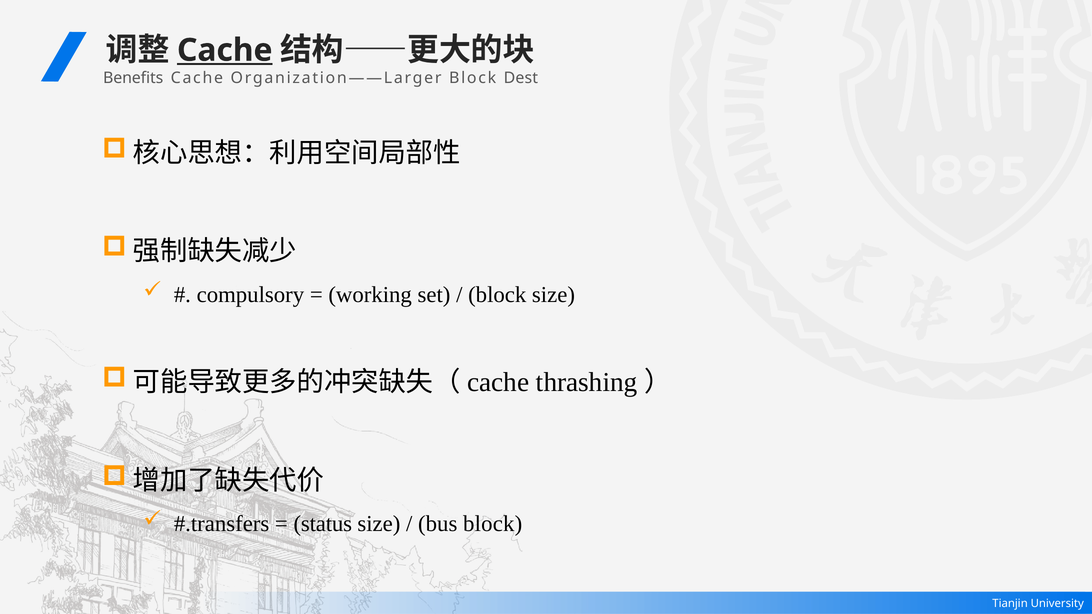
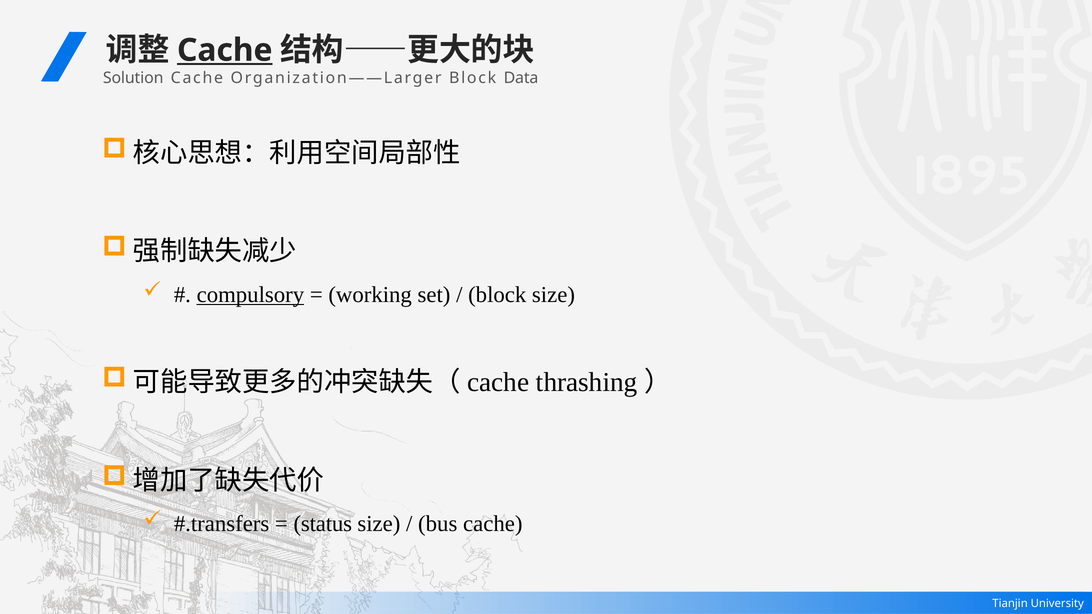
Benefits: Benefits -> Solution
Dest: Dest -> Data
compulsory underline: none -> present
bus block: block -> cache
